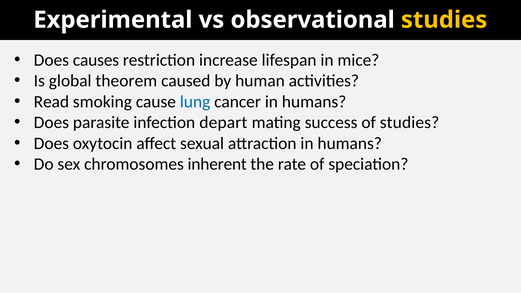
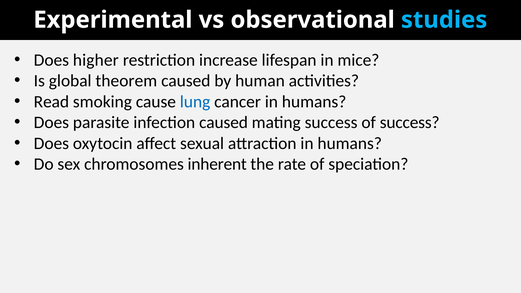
studies at (444, 20) colour: yellow -> light blue
causes: causes -> higher
infection depart: depart -> caused
of studies: studies -> success
